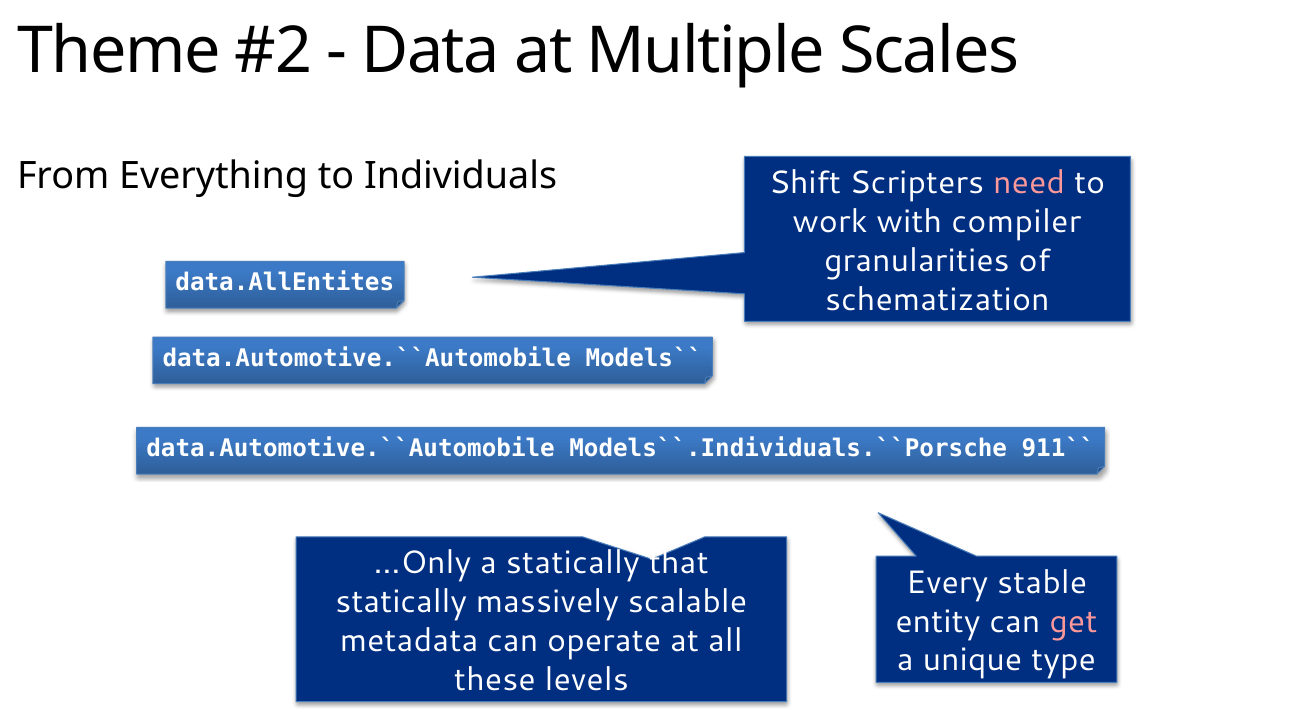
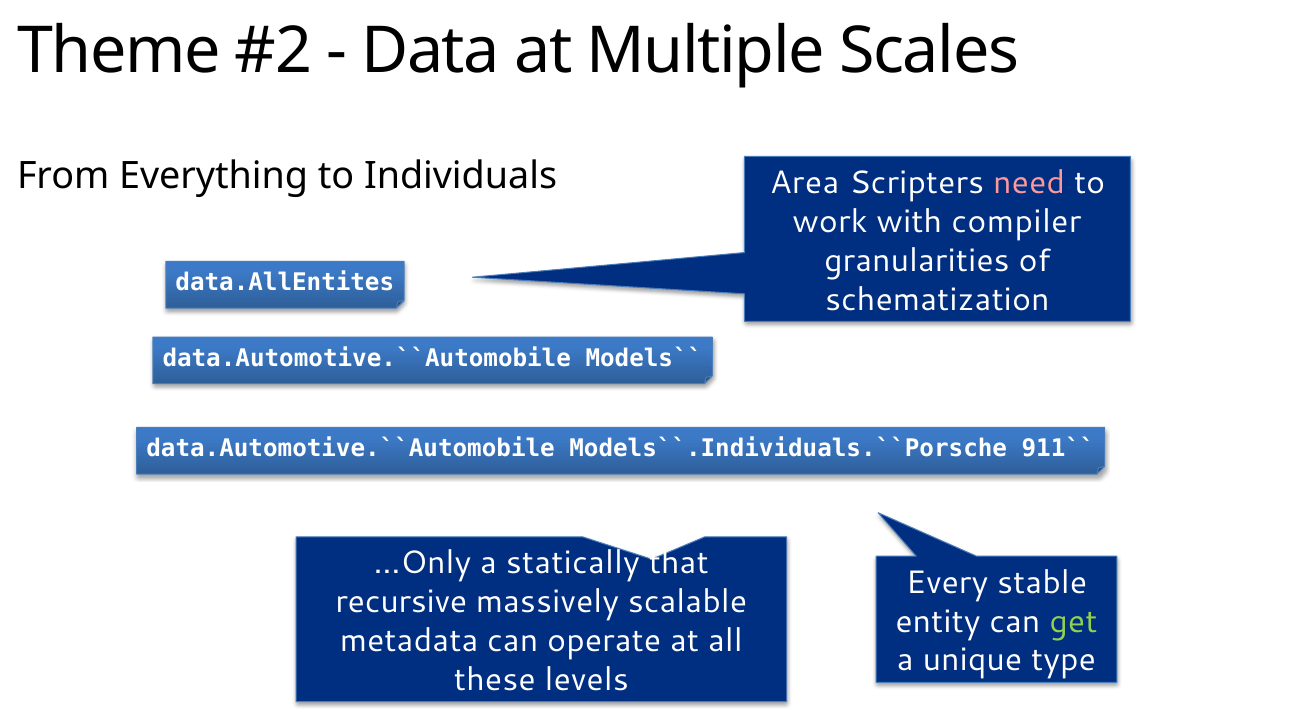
Shift: Shift -> Area
statically at (401, 602): statically -> recursive
get colour: pink -> light green
